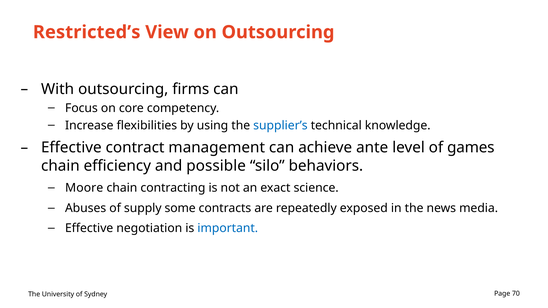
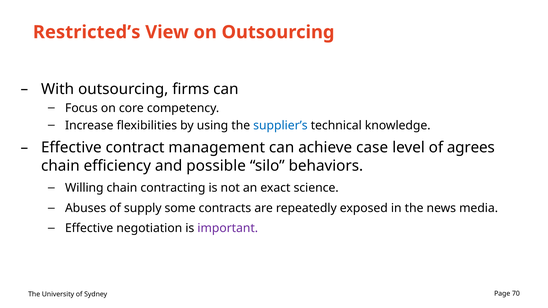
ante: ante -> case
games: games -> agrees
Moore: Moore -> Willing
important colour: blue -> purple
